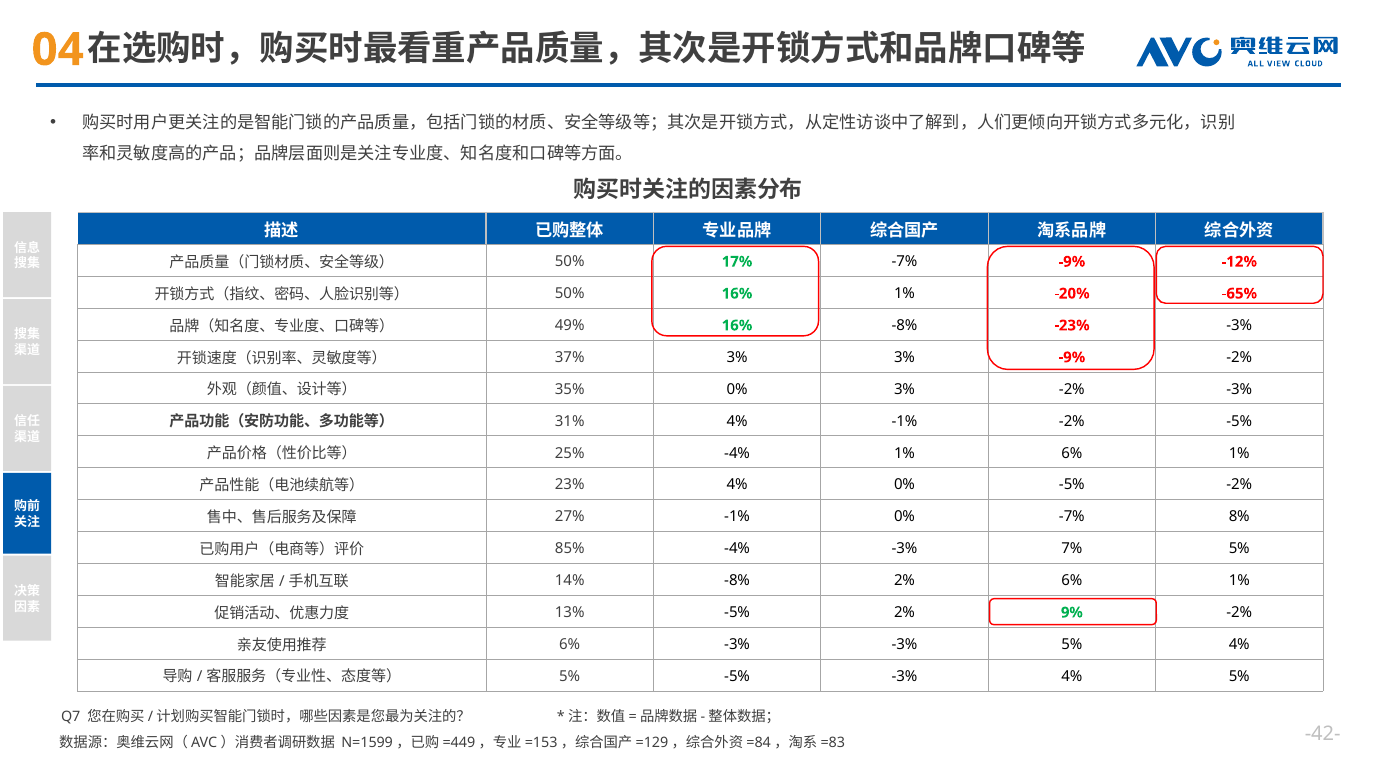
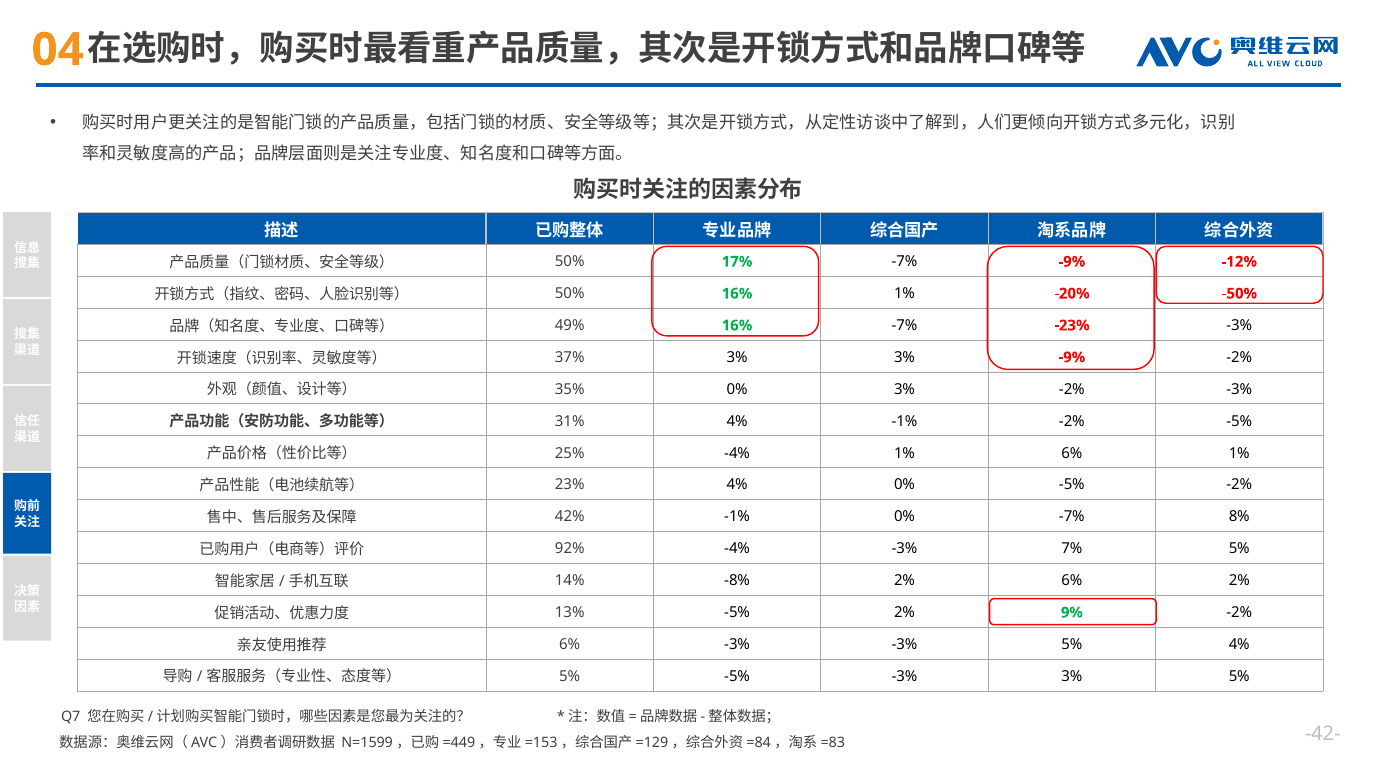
-65%: -65% -> -50%
16% -8%: -8% -> -7%
27%: 27% -> 42%
85%: 85% -> 92%
2% 6% 1%: 1% -> 2%
-3% 4%: 4% -> 3%
